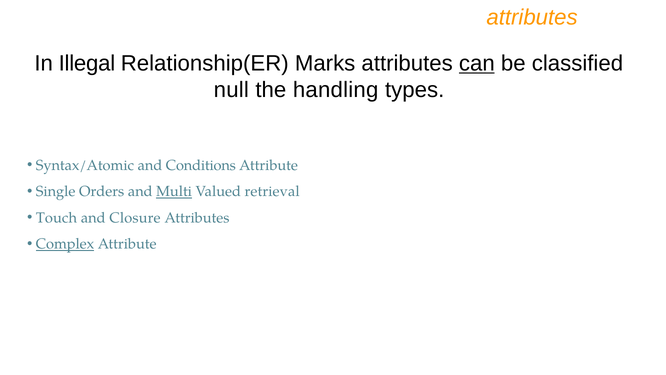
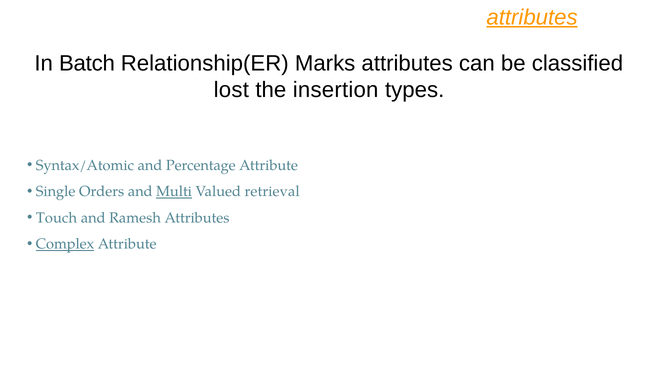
attributes at (532, 17) underline: none -> present
Illegal: Illegal -> Batch
can underline: present -> none
null: null -> lost
handling: handling -> insertion
Conditions: Conditions -> Percentage
Closure: Closure -> Ramesh
